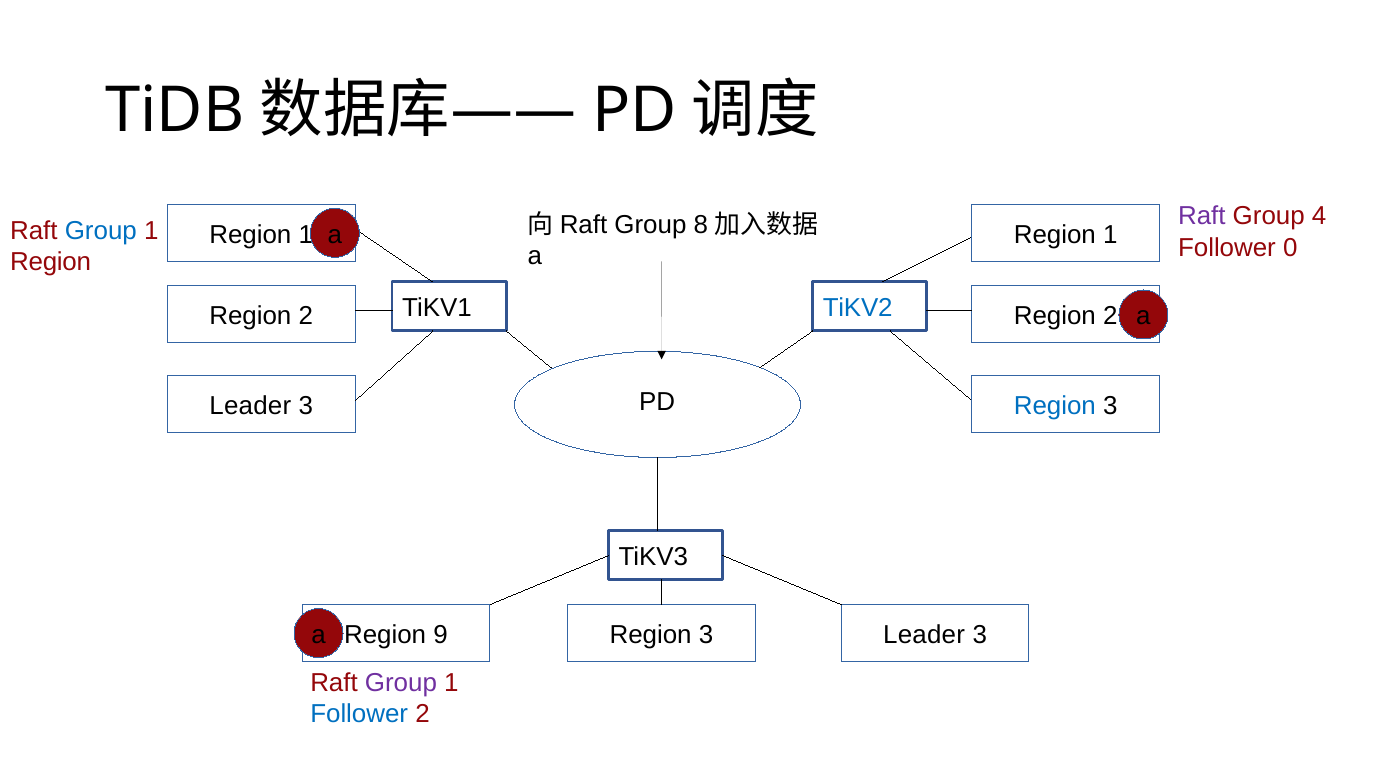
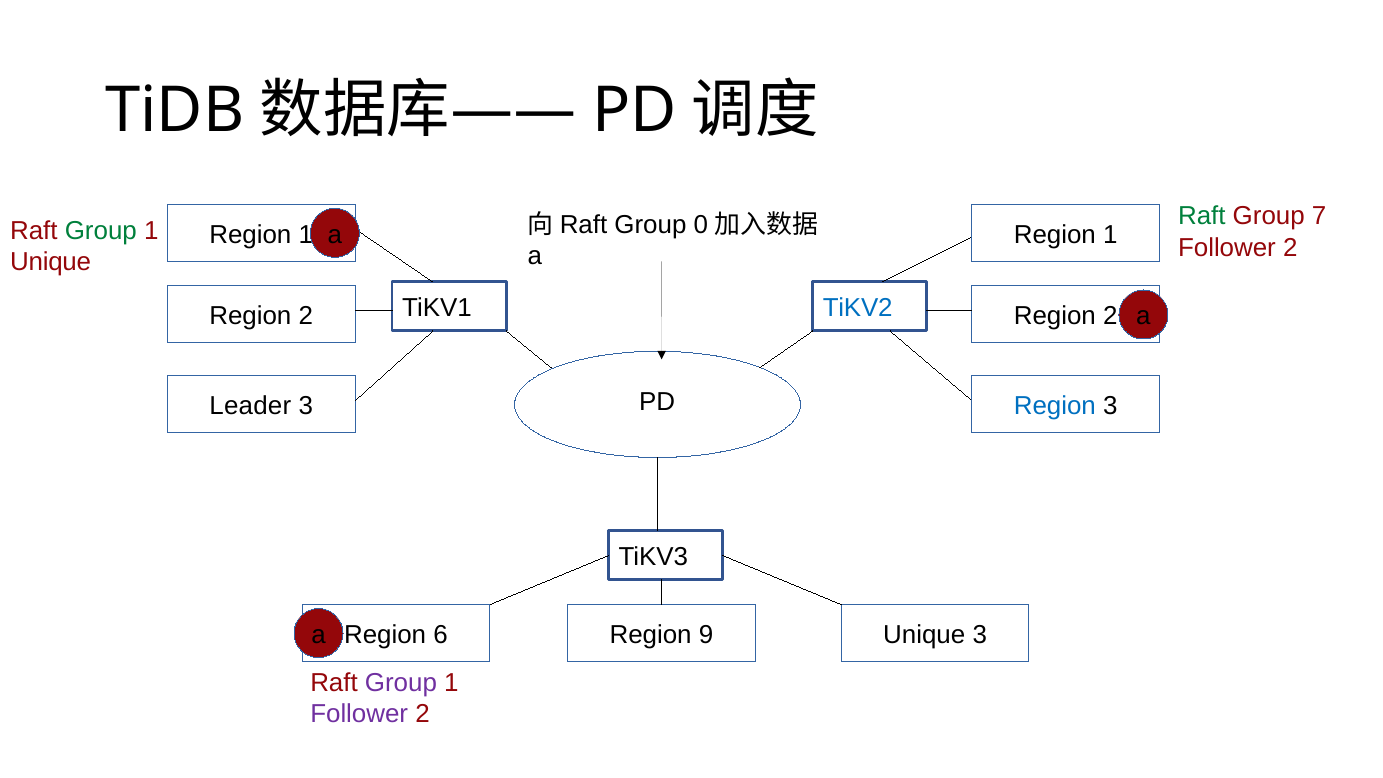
Raft at (1202, 216) colour: purple -> green
4: 4 -> 7
8: 8 -> 0
Group at (101, 231) colour: blue -> green
0 at (1290, 247): 0 -> 2
Region at (51, 262): Region -> Unique
9: 9 -> 6
3 at (706, 635): 3 -> 9
Leader at (924, 635): Leader -> Unique
Follower at (359, 714) colour: blue -> purple
